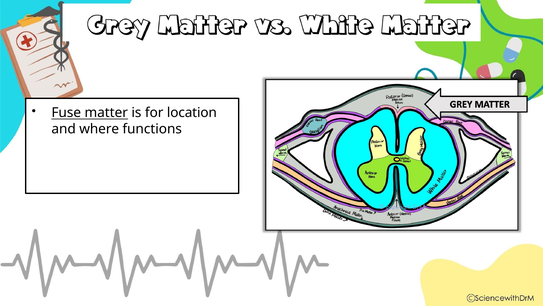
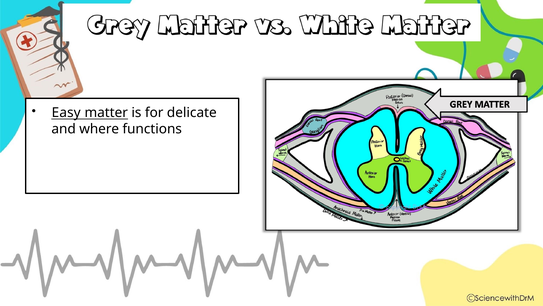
Fuse: Fuse -> Easy
location: location -> delicate
